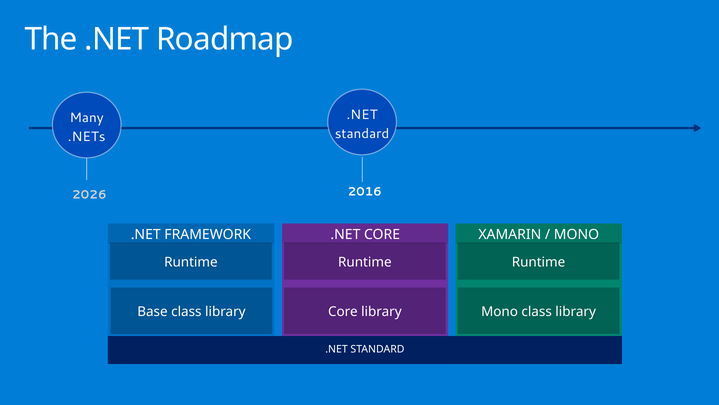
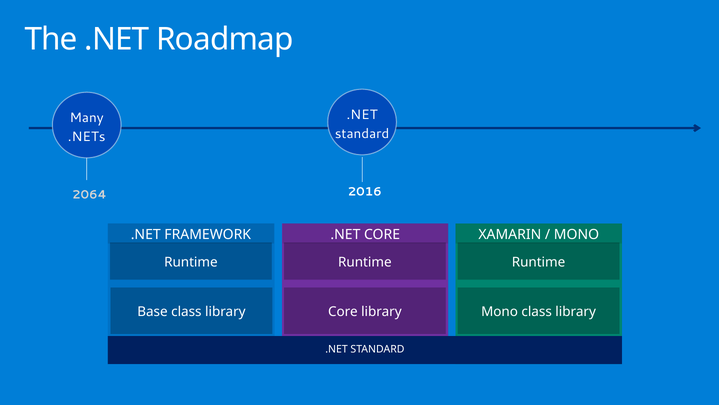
2026: 2026 -> 2064
